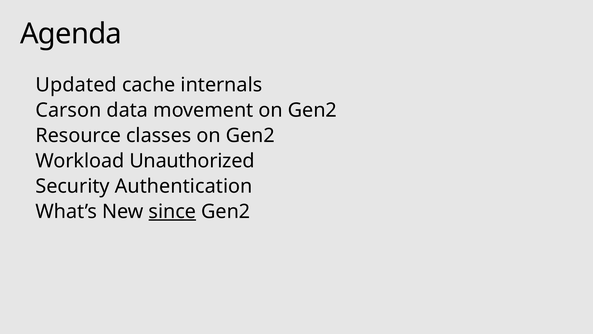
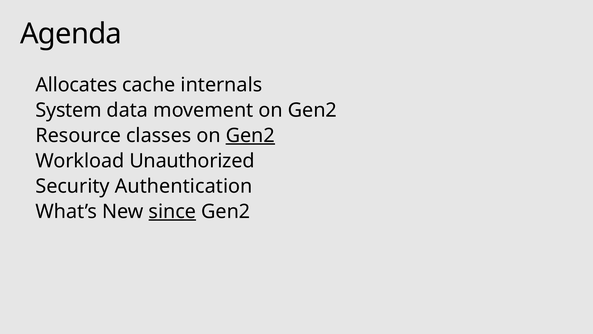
Updated: Updated -> Allocates
Carson: Carson -> System
Gen2 at (250, 135) underline: none -> present
